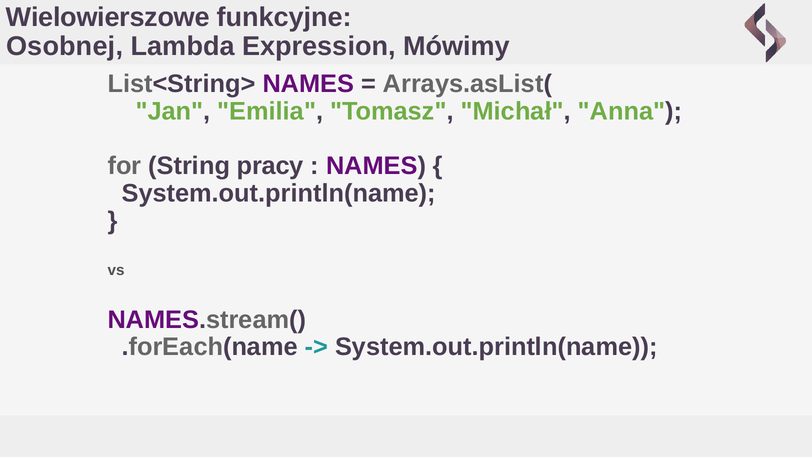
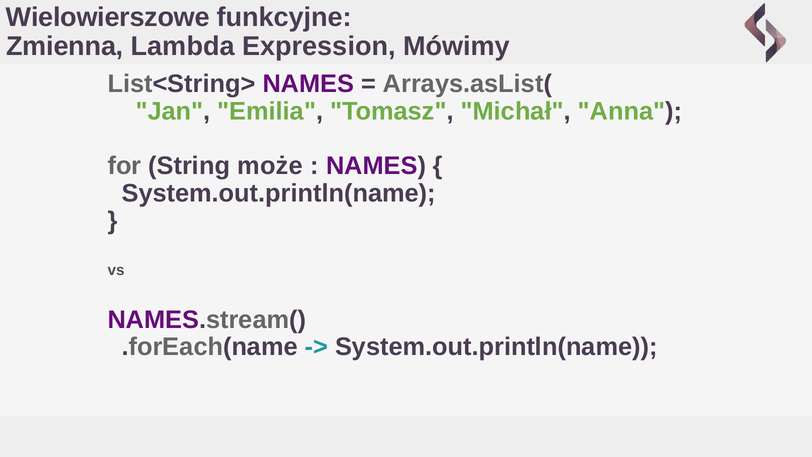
Osobnej: Osobnej -> Zmienna
pracy: pracy -> może
